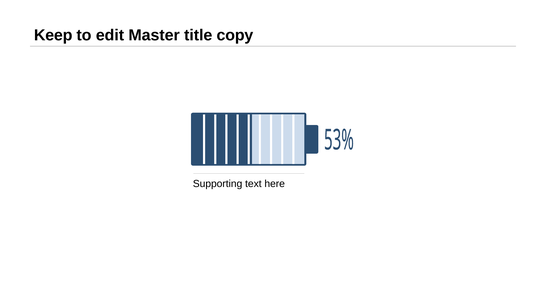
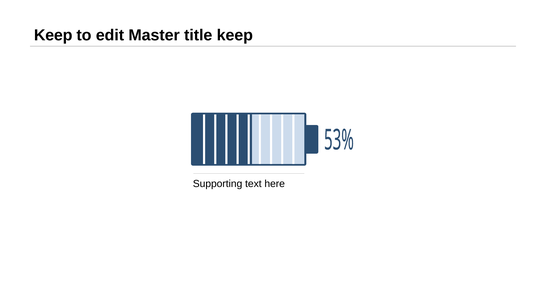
title copy: copy -> keep
